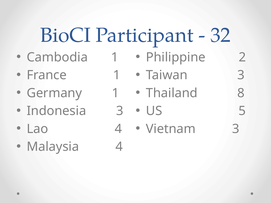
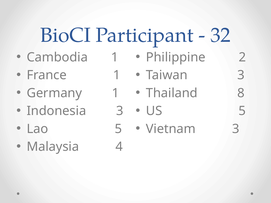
Lao 4: 4 -> 5
